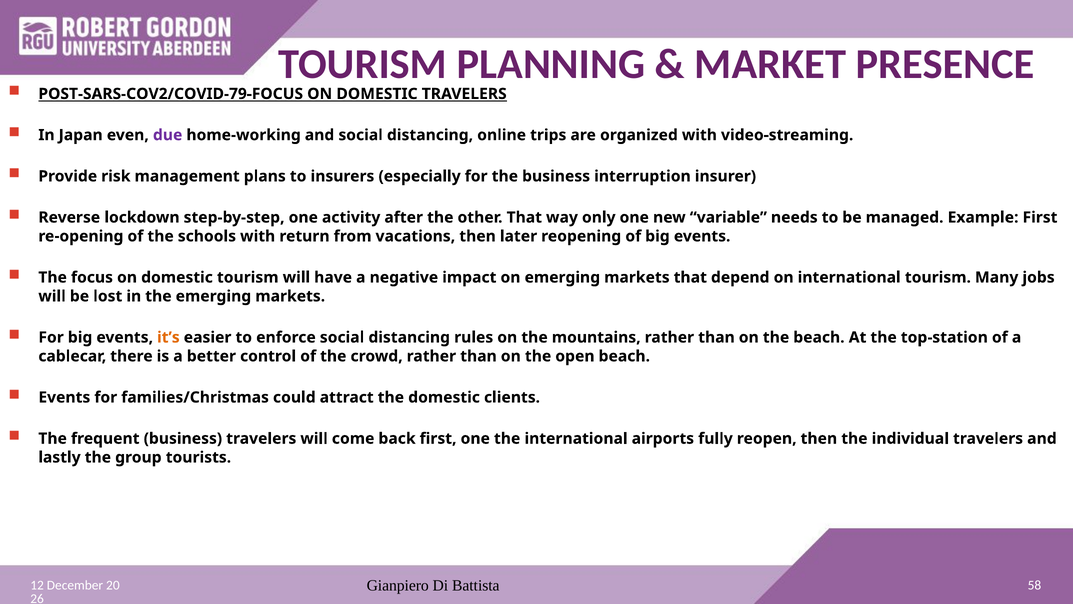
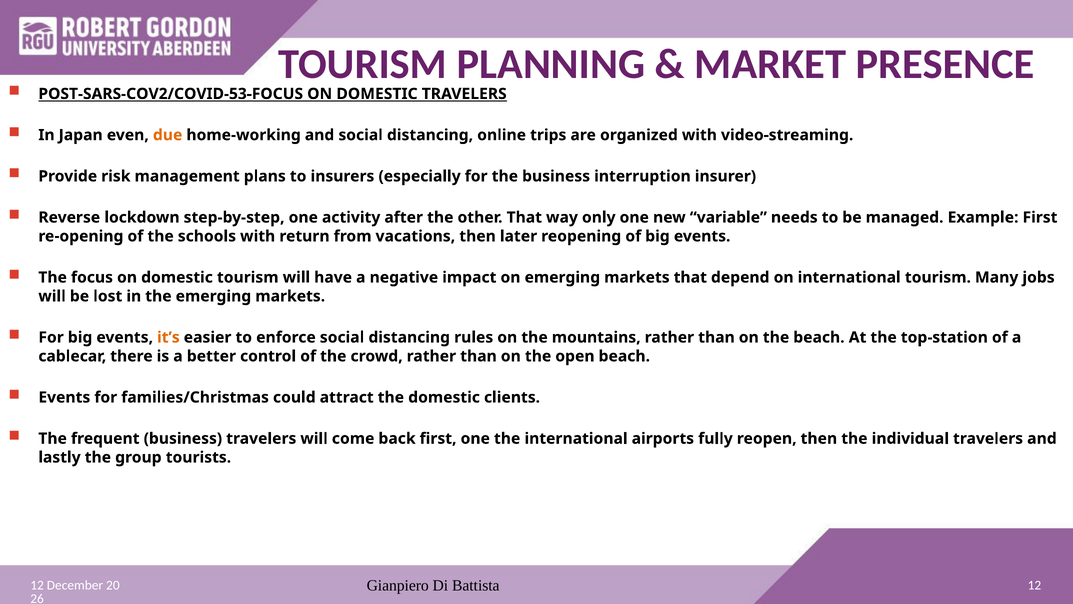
POST-SARS-COV2/COVID-79-FOCUS: POST-SARS-COV2/COVID-79-FOCUS -> POST-SARS-COV2/COVID-53-FOCUS
due colour: purple -> orange
Battista 58: 58 -> 12
